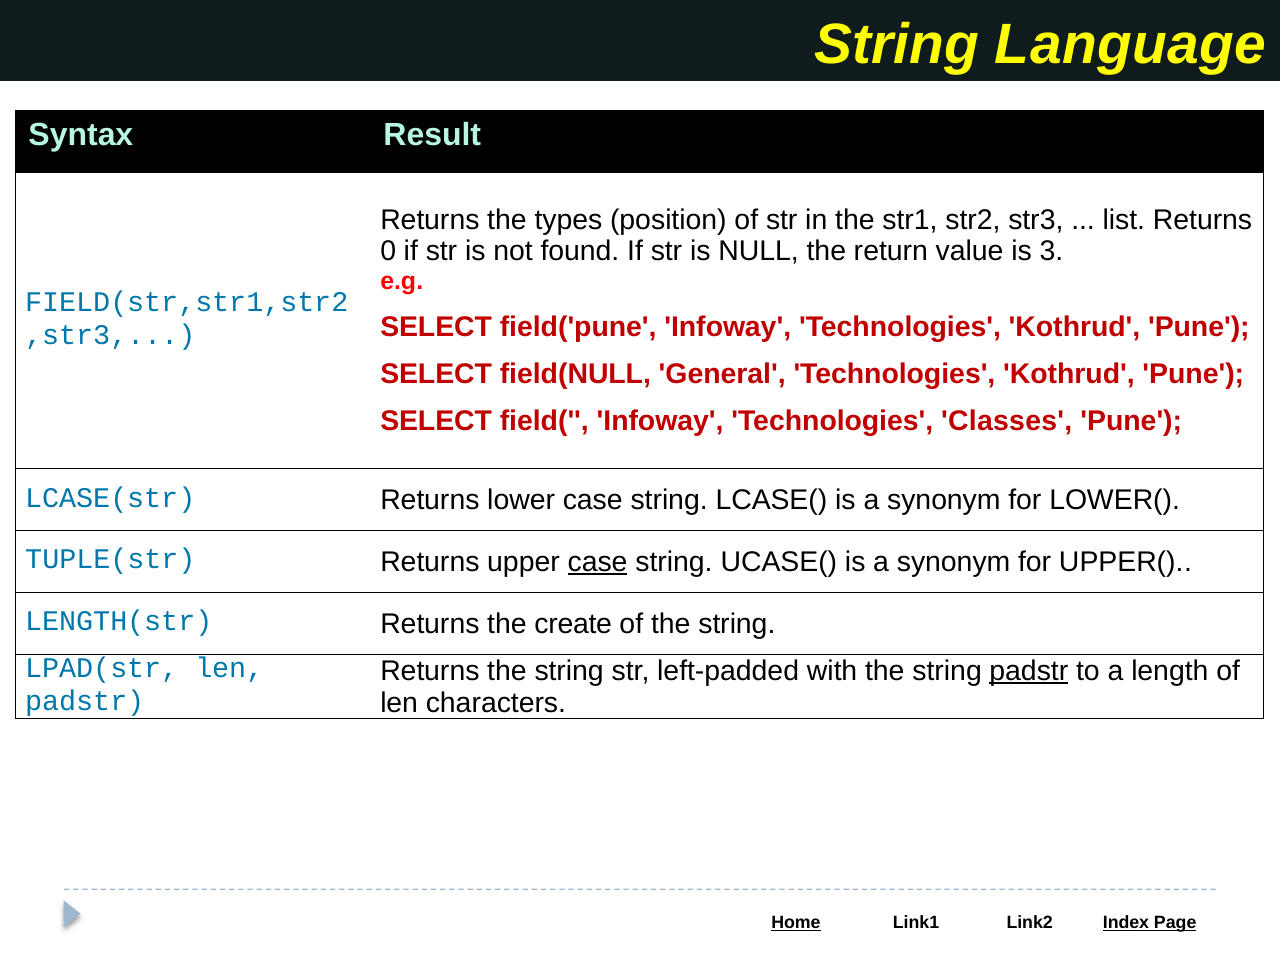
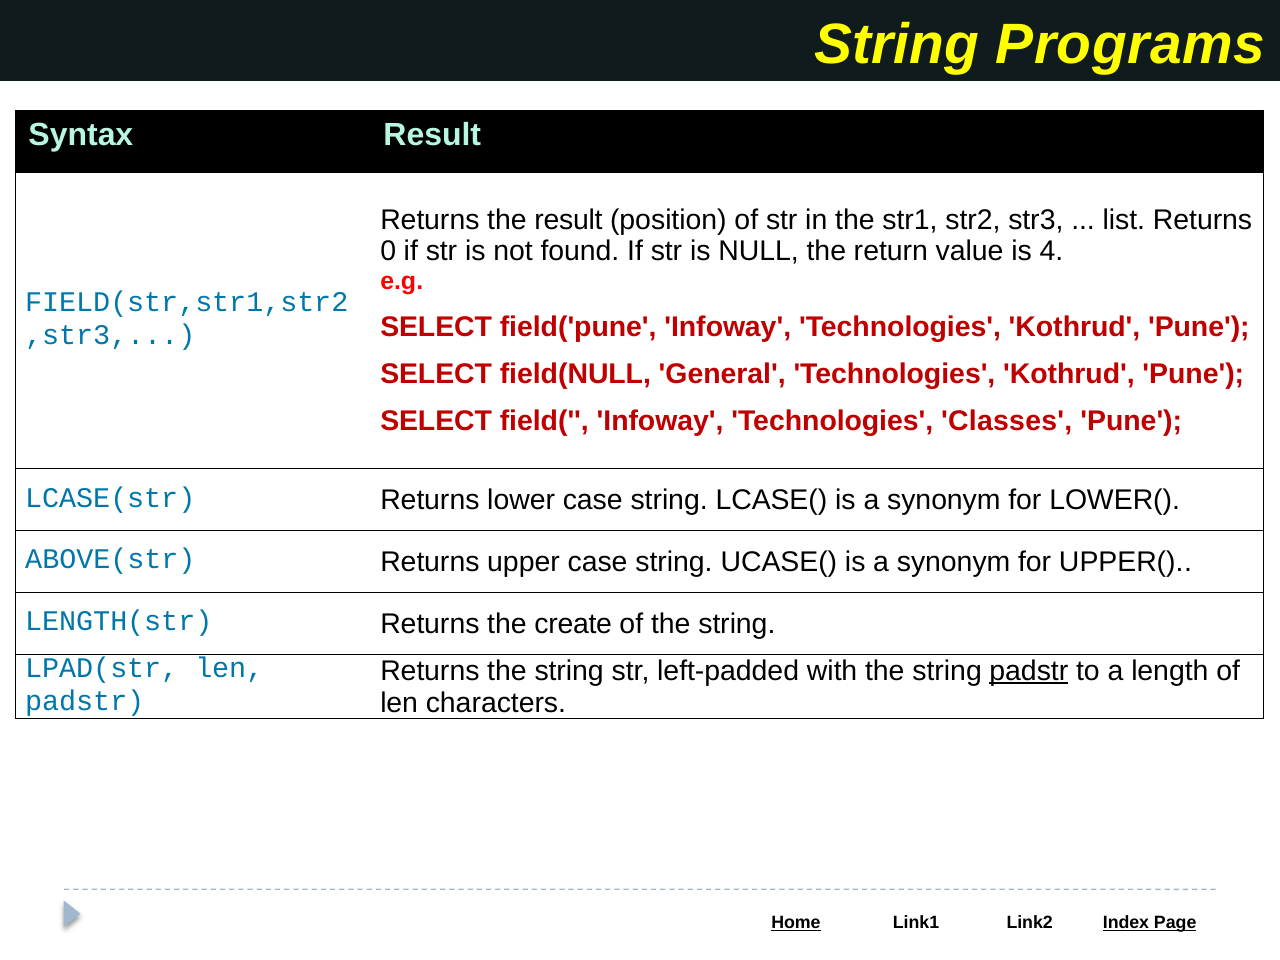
Language: Language -> Programs
the types: types -> result
3: 3 -> 4
TUPLE(str: TUPLE(str -> ABOVE(str
case at (598, 562) underline: present -> none
